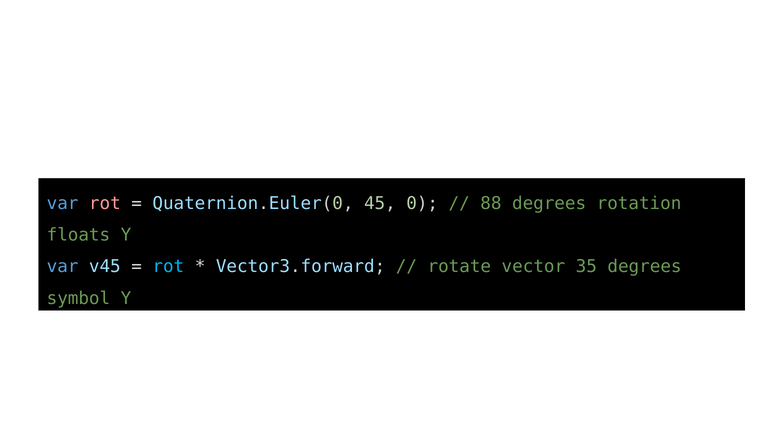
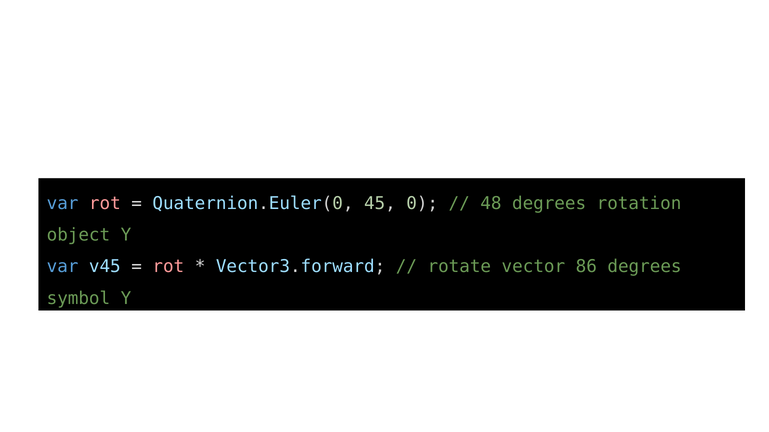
88: 88 -> 48
floats: floats -> object
rot at (168, 267) colour: light blue -> pink
35: 35 -> 86
